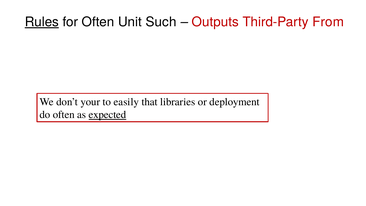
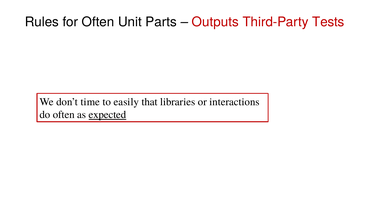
Rules underline: present -> none
Such: Such -> Parts
From: From -> Tests
your: your -> time
deployment: deployment -> interactions
